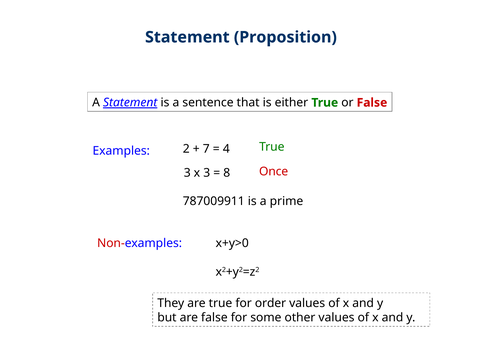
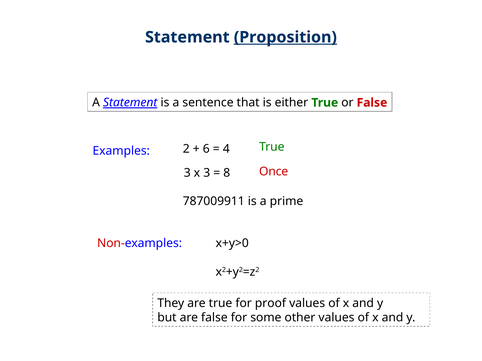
Proposition underline: none -> present
7: 7 -> 6
order: order -> proof
